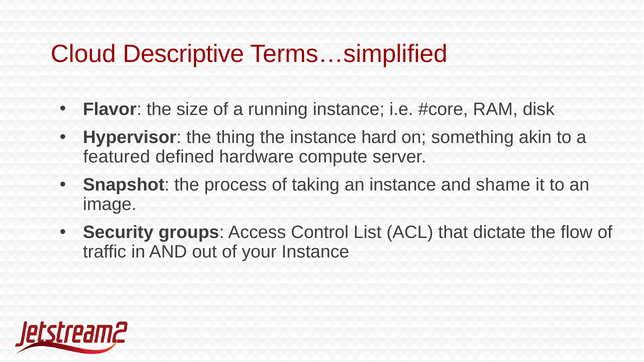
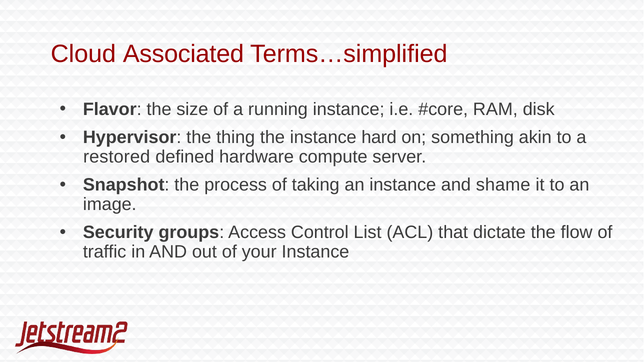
Descriptive: Descriptive -> Associated
featured: featured -> restored
